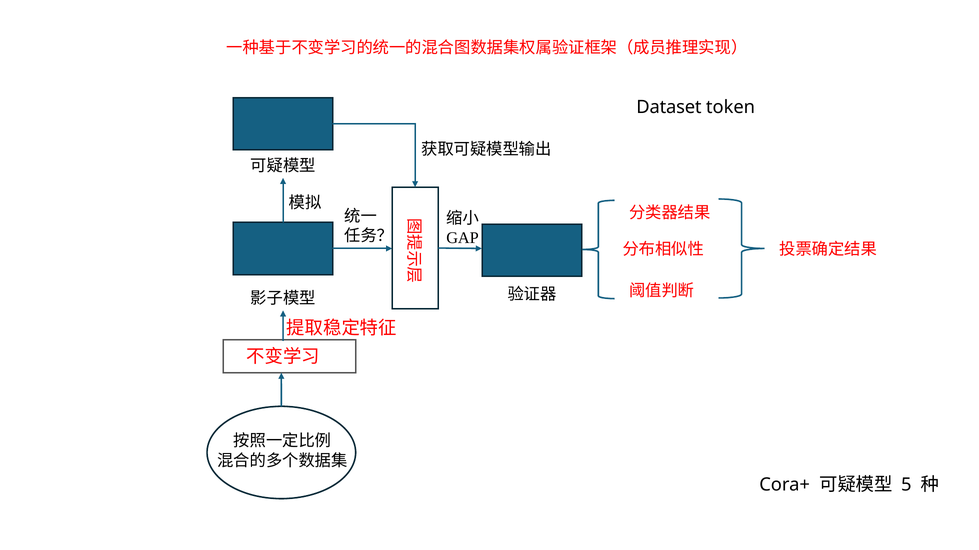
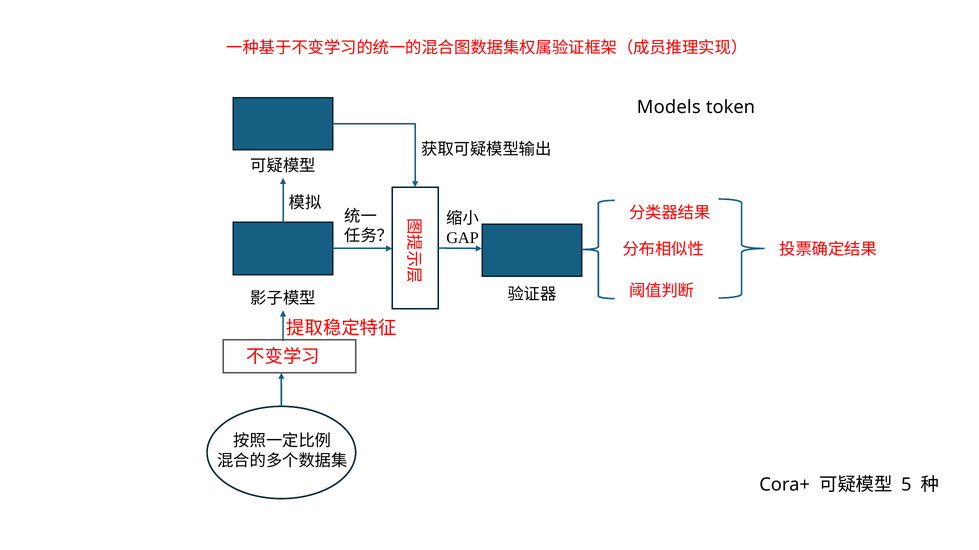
Dataset: Dataset -> Models
